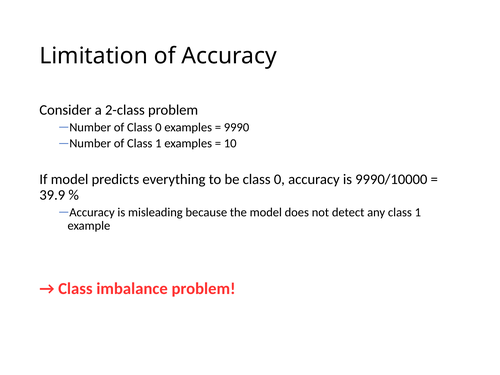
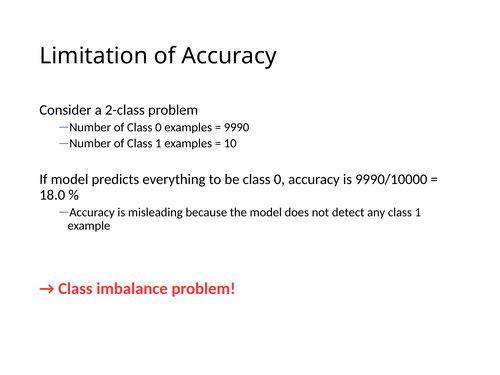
39.9: 39.9 -> 18.0
